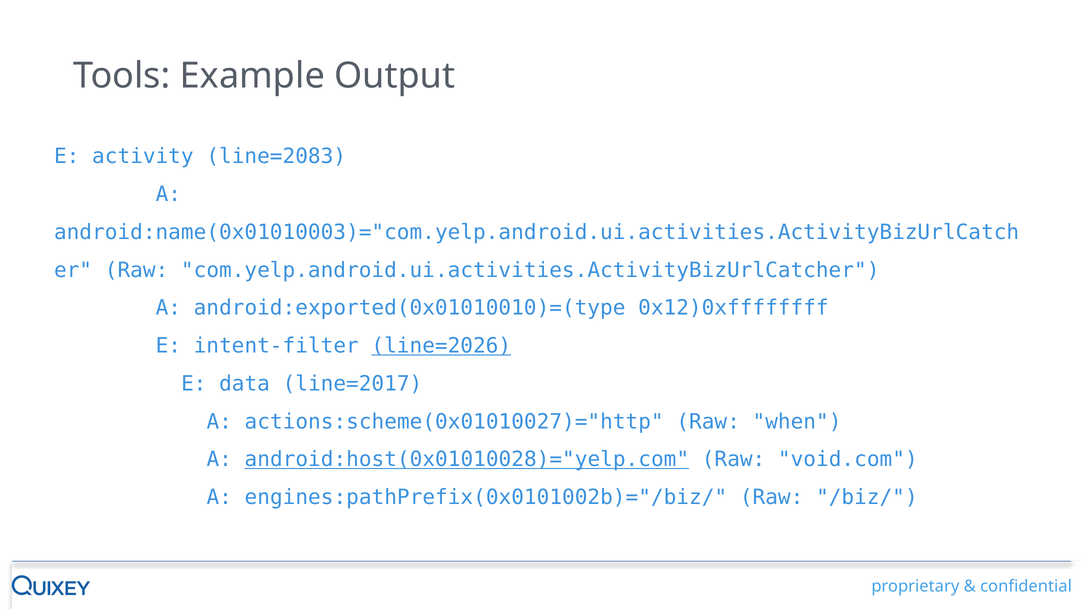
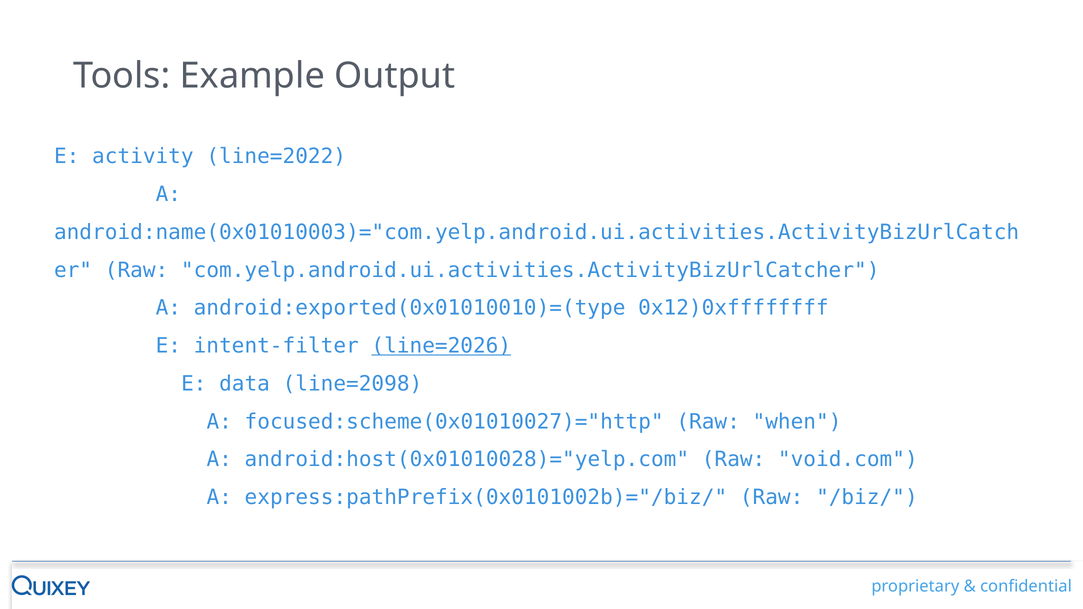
line=2083: line=2083 -> line=2022
line=2017: line=2017 -> line=2098
actions:scheme(0x01010027)="http: actions:scheme(0x01010027)="http -> focused:scheme(0x01010027)="http
android:host(0x01010028)="yelp.com underline: present -> none
engines:pathPrefix(0x0101002b)="/biz/: engines:pathPrefix(0x0101002b)="/biz/ -> express:pathPrefix(0x0101002b)="/biz/
